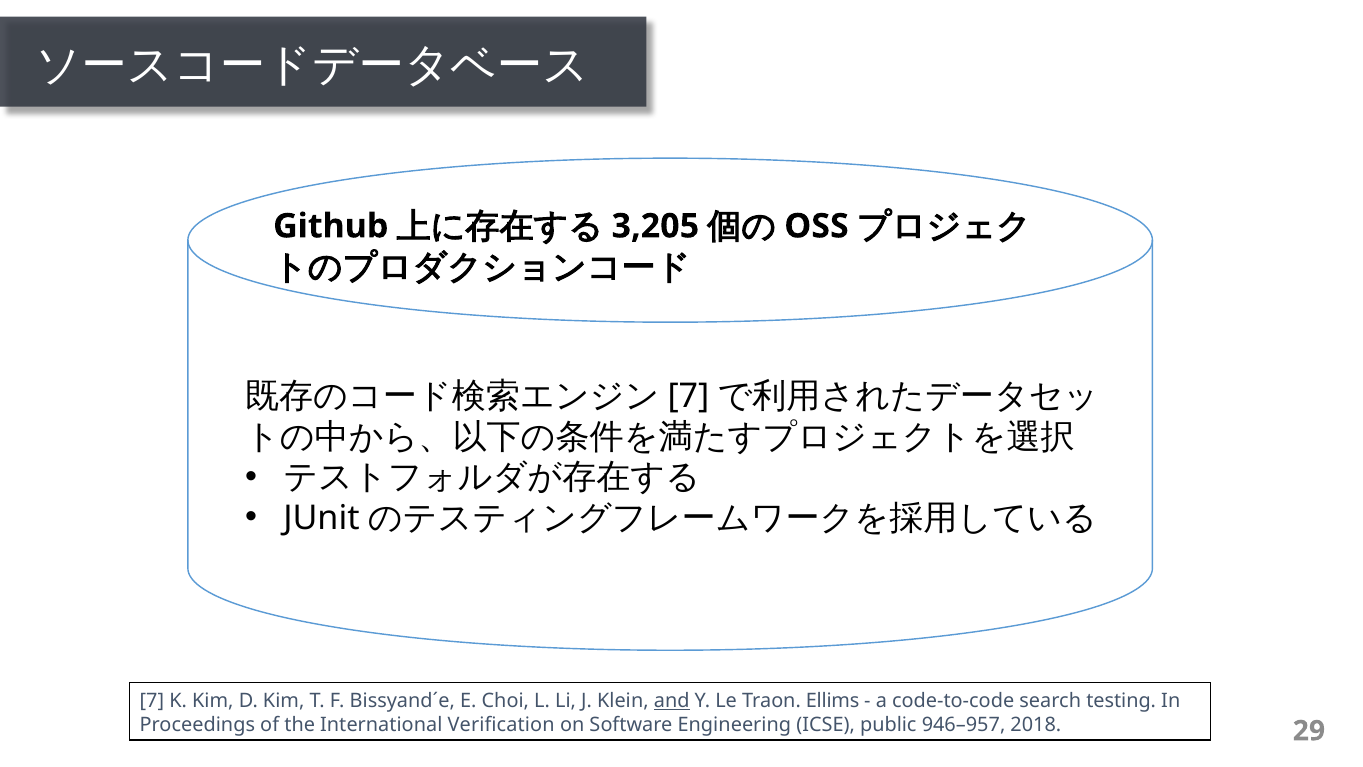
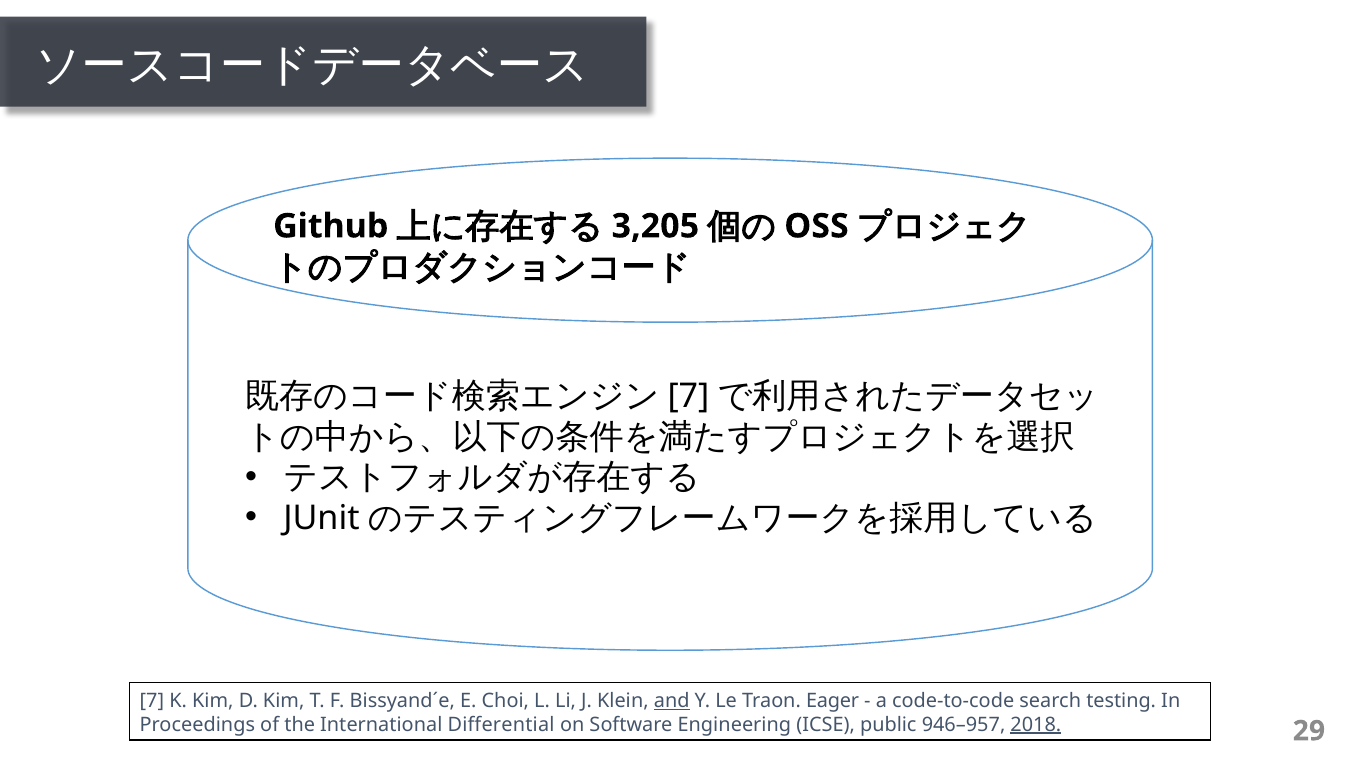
Ellims: Ellims -> Eager
Veriﬁcation: Veriﬁcation -> Diﬀerential
2018 underline: none -> present
